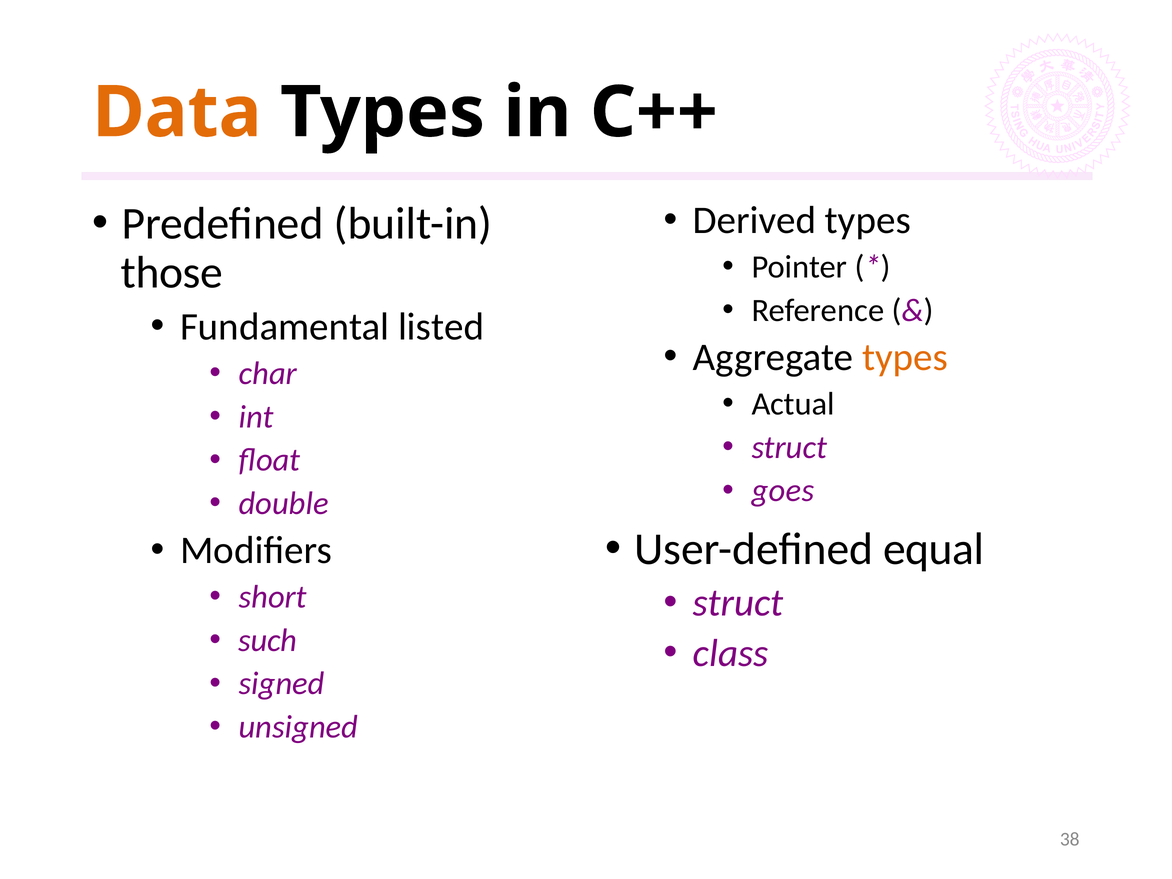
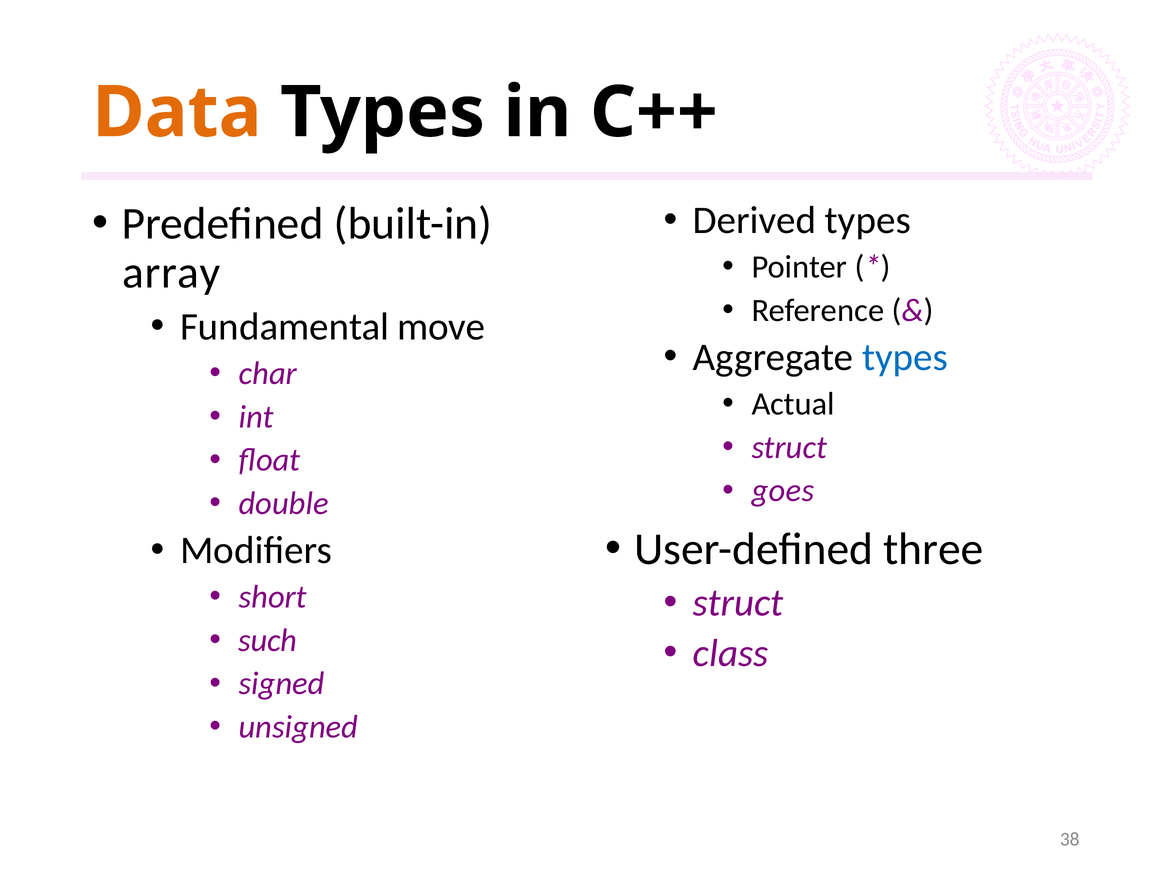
those: those -> array
listed: listed -> move
types at (905, 357) colour: orange -> blue
equal: equal -> three
